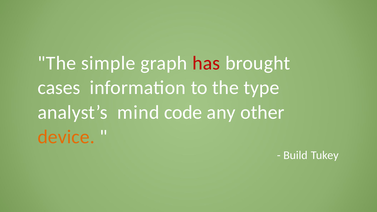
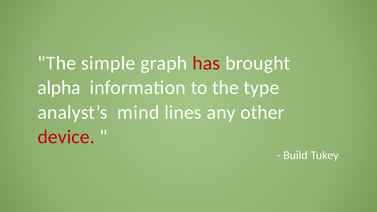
cases: cases -> alpha
code: code -> lines
device colour: orange -> red
